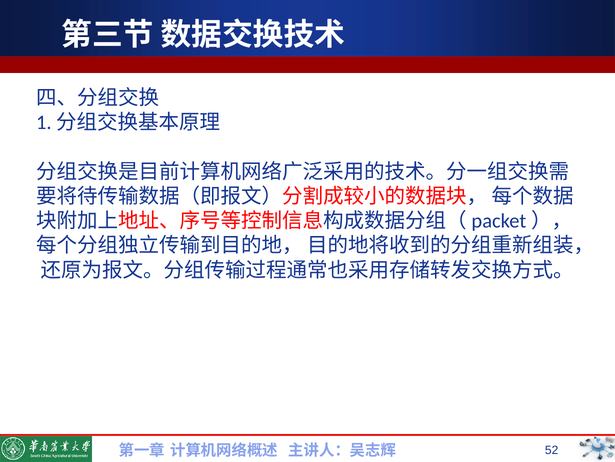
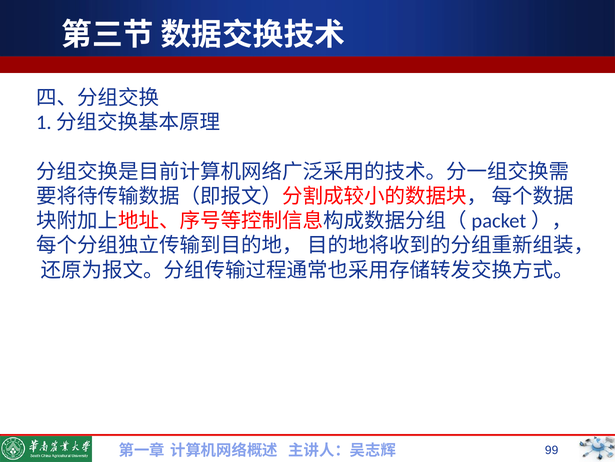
52: 52 -> 99
